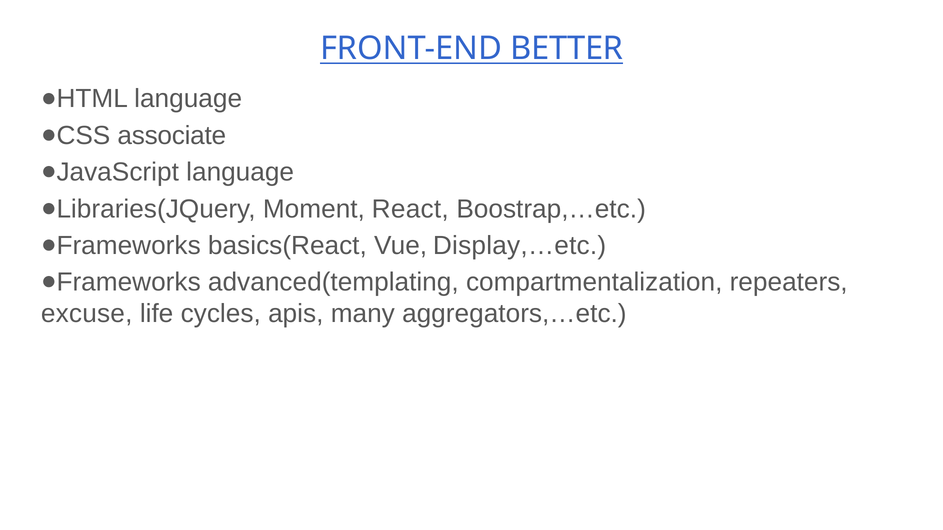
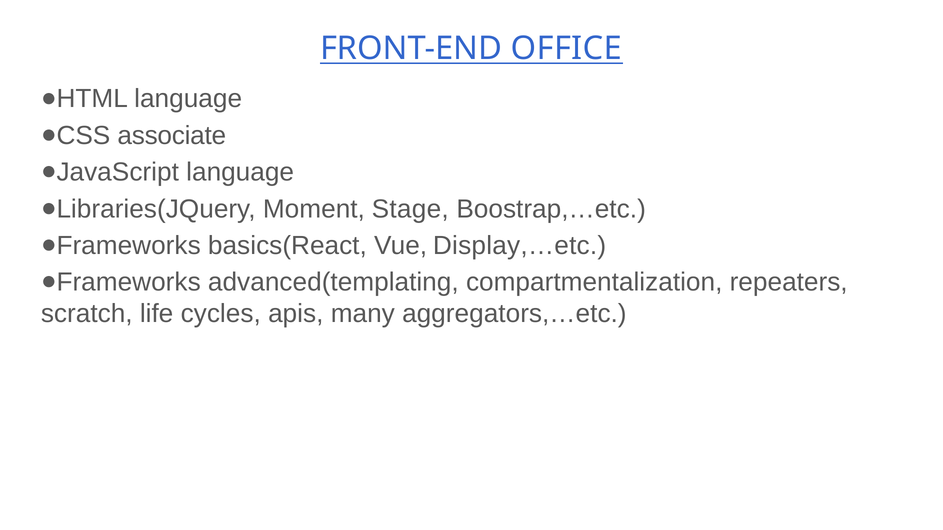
BETTER: BETTER -> OFFICE
React: React -> Stage
excuse: excuse -> scratch
